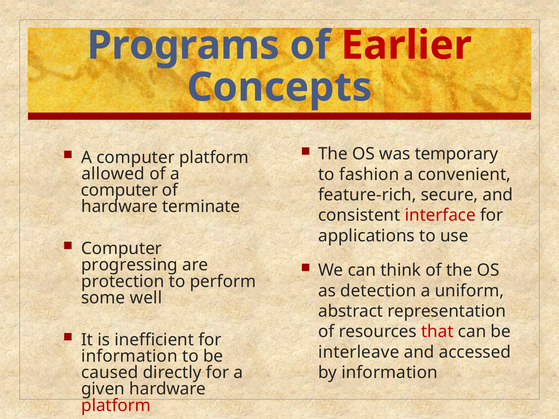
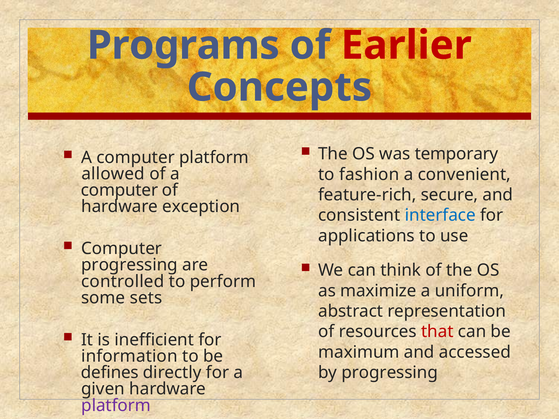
terminate: terminate -> exception
interface colour: red -> blue
protection: protection -> controlled
detection: detection -> maximize
well: well -> sets
interleave: interleave -> maximum
caused: caused -> defines
by information: information -> progressing
platform at (116, 406) colour: red -> purple
